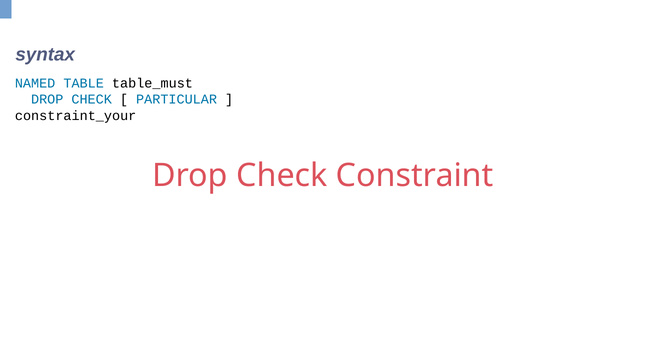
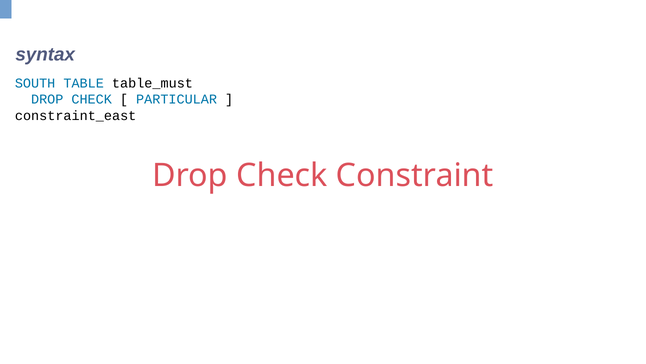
NAMED: NAMED -> SOUTH
constraint_your: constraint_your -> constraint_east
